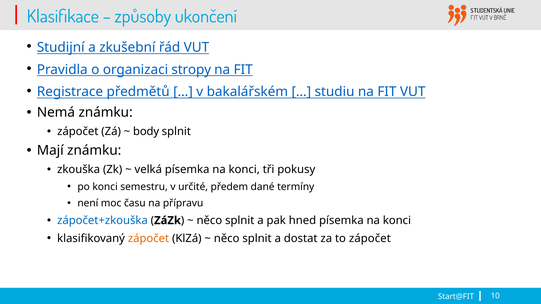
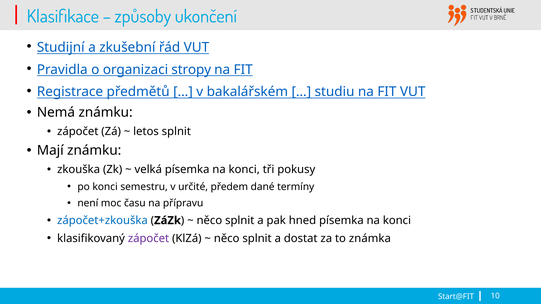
body: body -> letos
zápočet at (149, 239) colour: orange -> purple
to zápočet: zápočet -> známka
